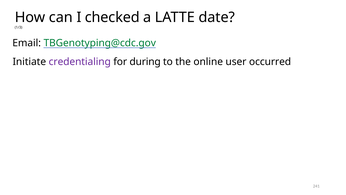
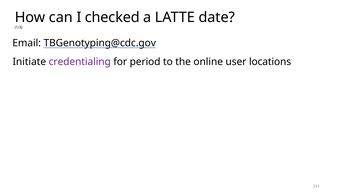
TBGenotyping@cdc.gov colour: green -> black
during: during -> period
occurred: occurred -> locations
